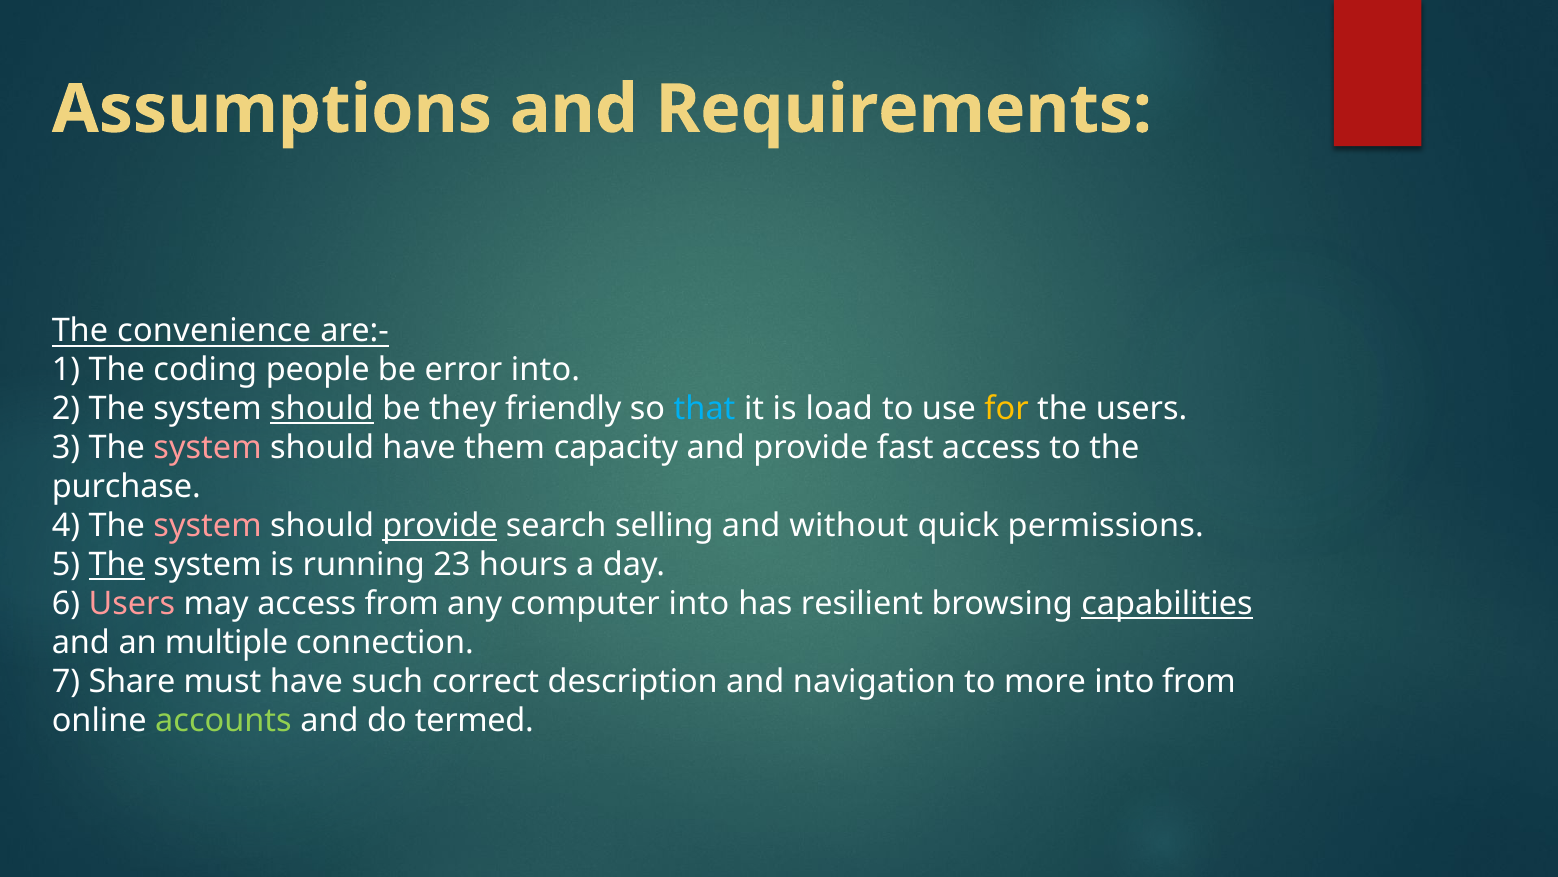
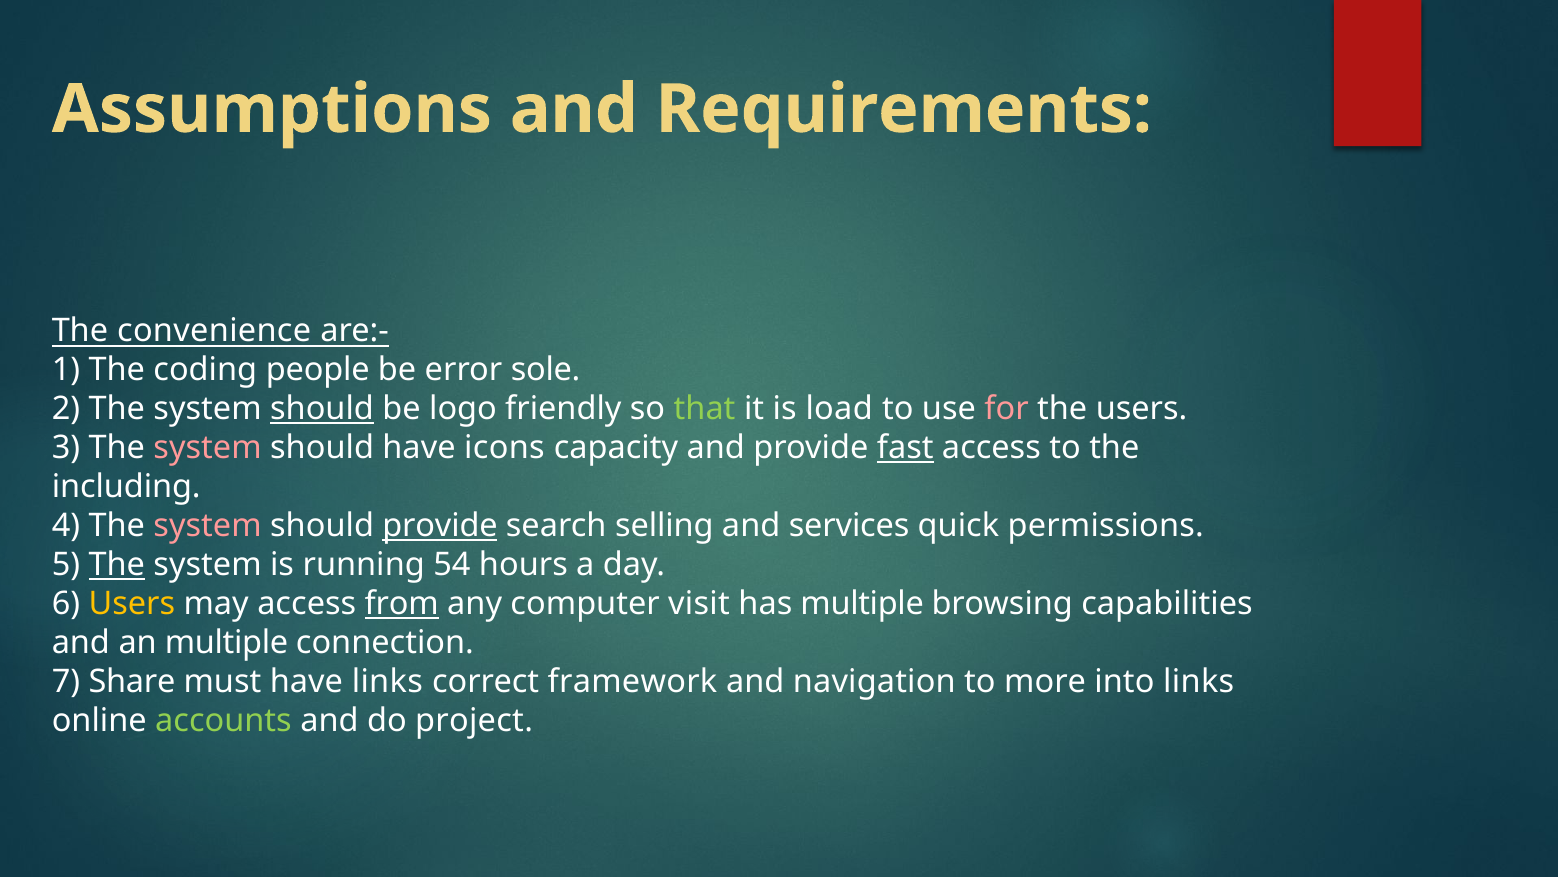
error into: into -> sole
they: they -> logo
that colour: light blue -> light green
for colour: yellow -> pink
them: them -> icons
fast underline: none -> present
purchase: purchase -> including
without: without -> services
23: 23 -> 54
Users at (132, 604) colour: pink -> yellow
from at (402, 604) underline: none -> present
computer into: into -> visit
has resilient: resilient -> multiple
capabilities underline: present -> none
have such: such -> links
description: description -> framework
into from: from -> links
termed: termed -> project
